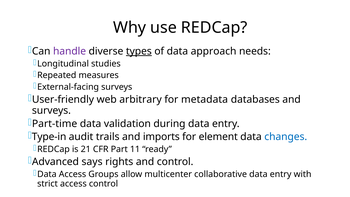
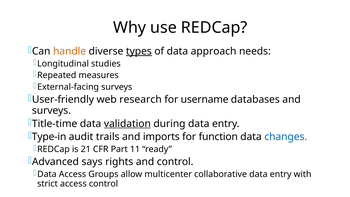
handle colour: purple -> orange
arbitrary: arbitrary -> research
metadata: metadata -> username
Part-time: Part-time -> Title-time
validation underline: none -> present
element: element -> function
